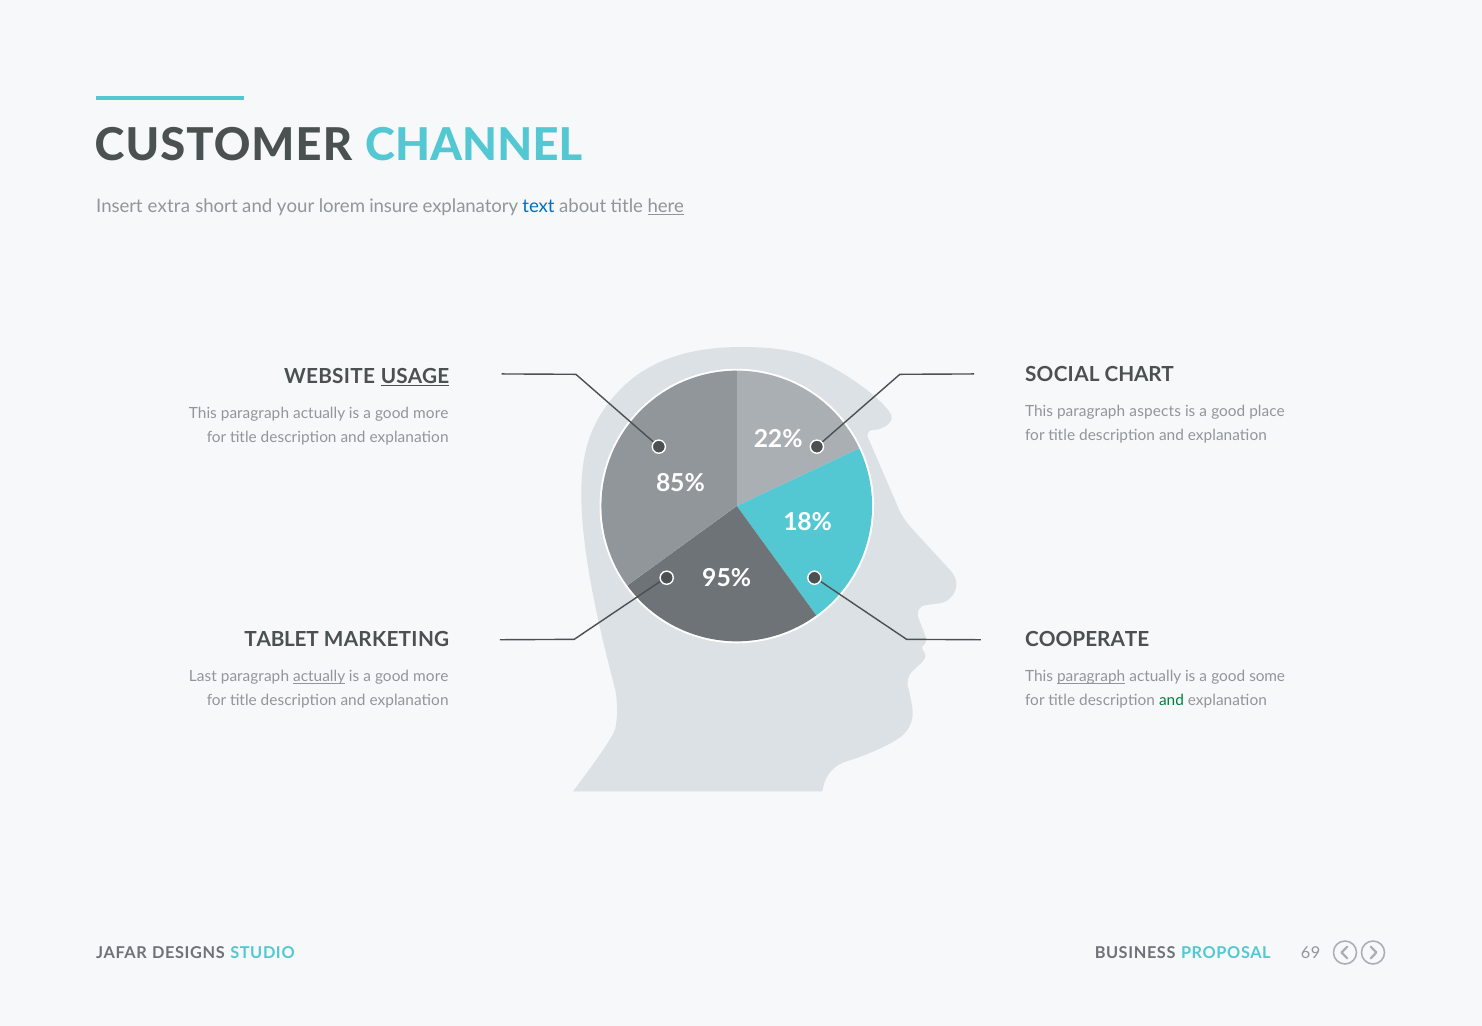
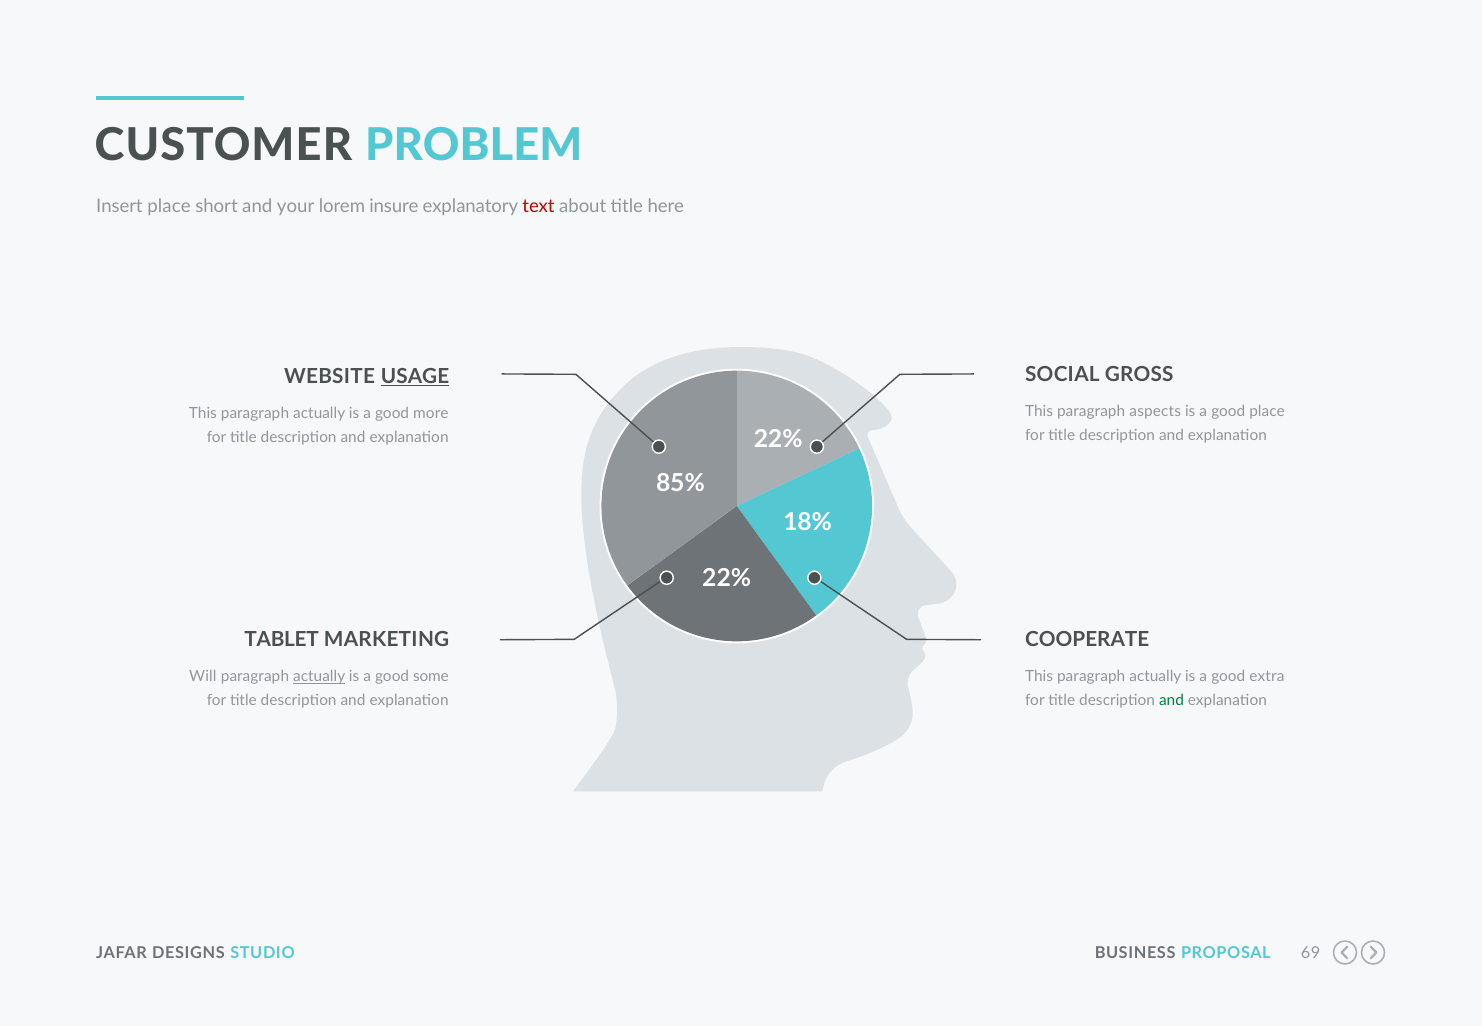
CHANNEL: CHANNEL -> PROBLEM
Insert extra: extra -> place
text colour: blue -> red
here underline: present -> none
CHART: CHART -> GROSS
95% at (727, 579): 95% -> 22%
Last: Last -> Will
more at (431, 677): more -> some
paragraph at (1091, 677) underline: present -> none
some: some -> extra
